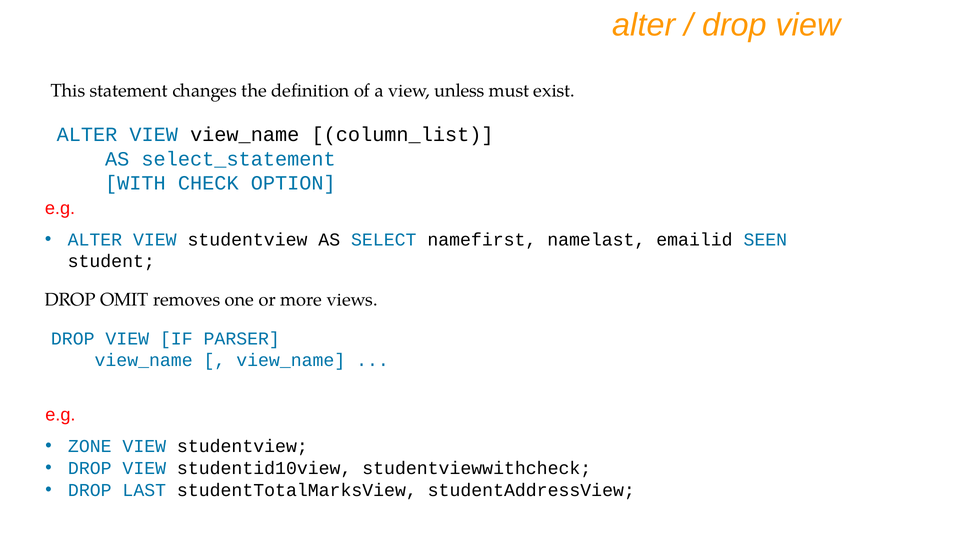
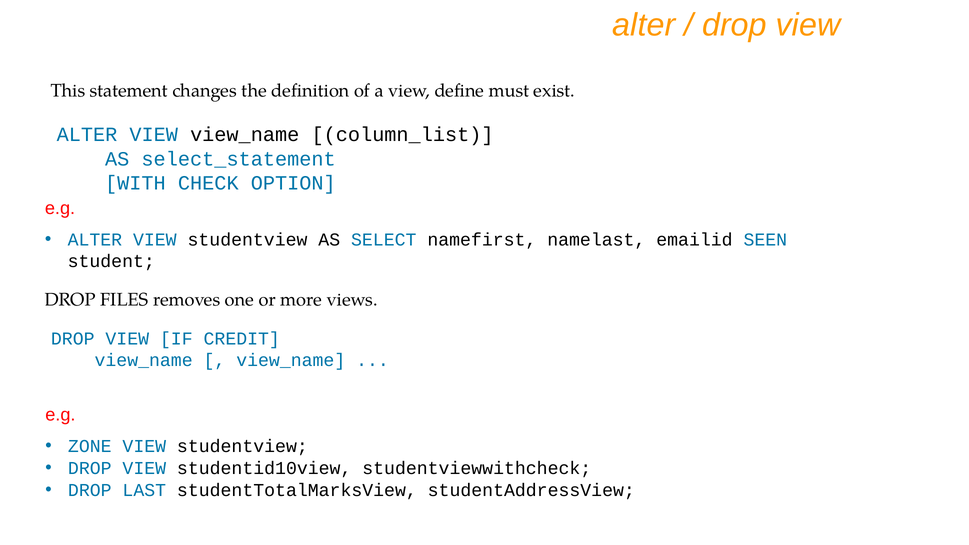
unless: unless -> define
OMIT: OMIT -> FILES
PARSER: PARSER -> CREDIT
